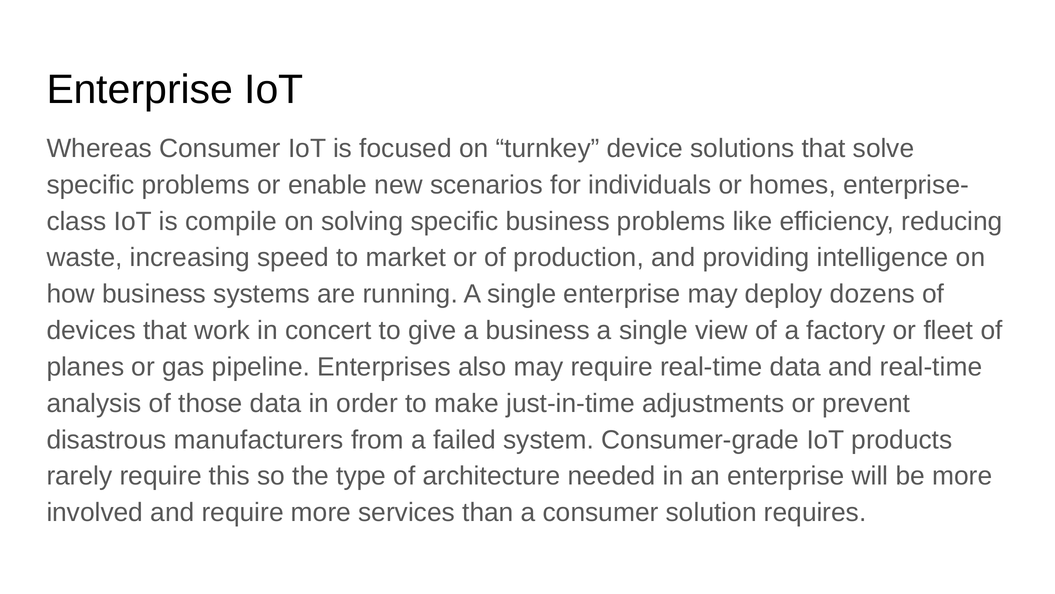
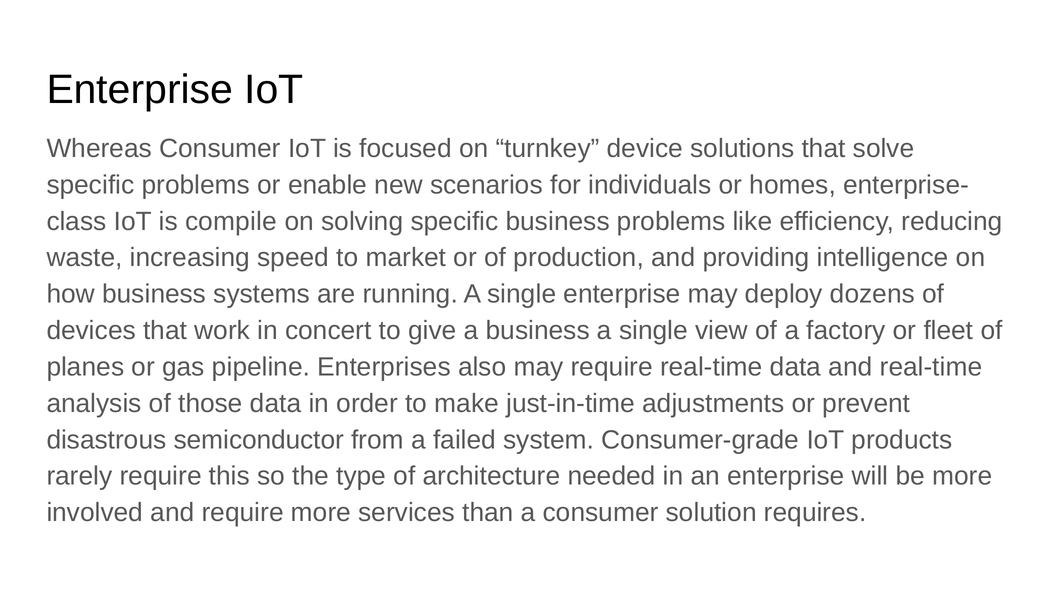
manufacturers: manufacturers -> semiconductor
